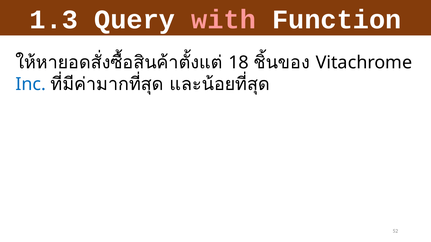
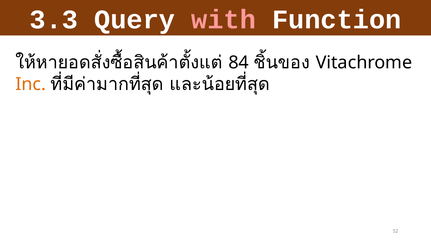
1.3: 1.3 -> 3.3
18: 18 -> 84
Inc colour: blue -> orange
